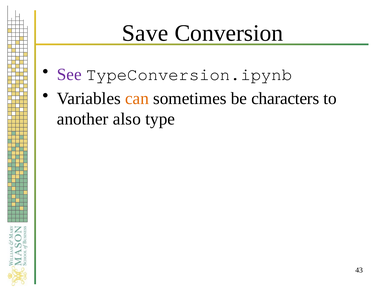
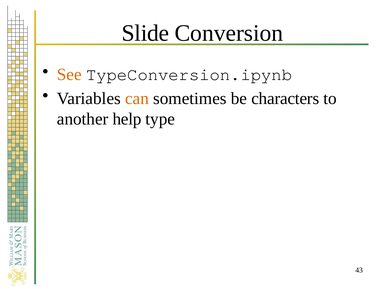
Save: Save -> Slide
See colour: purple -> orange
also: also -> help
